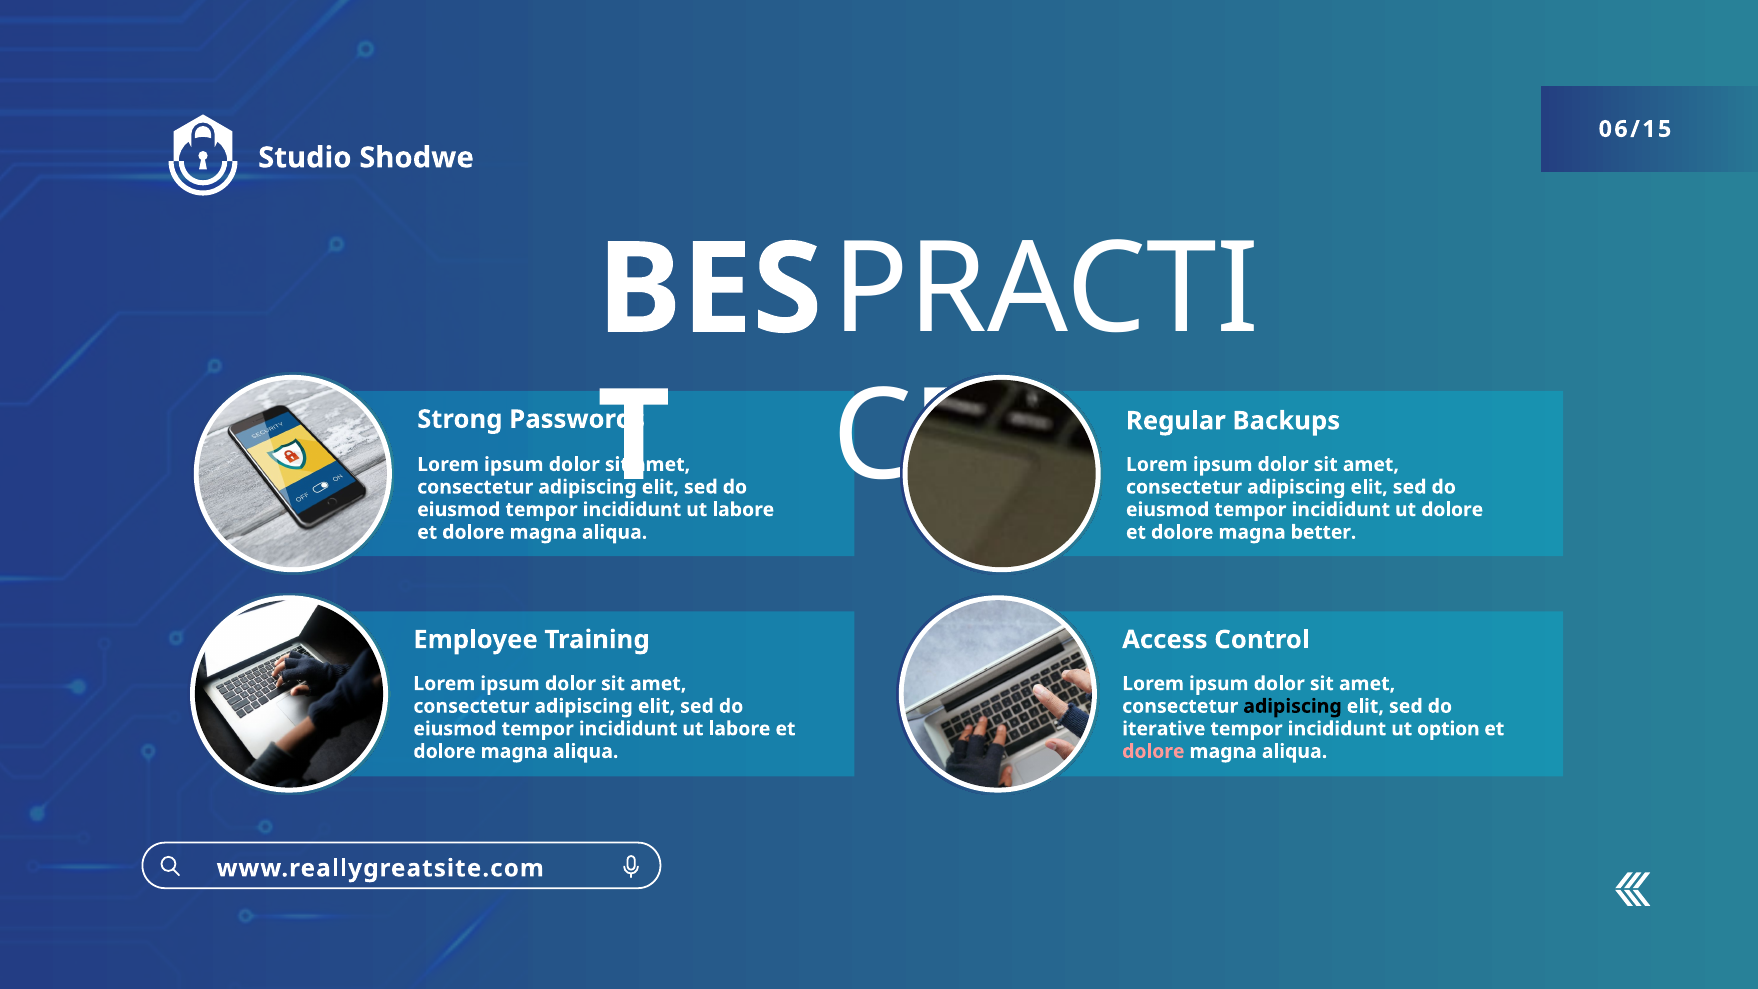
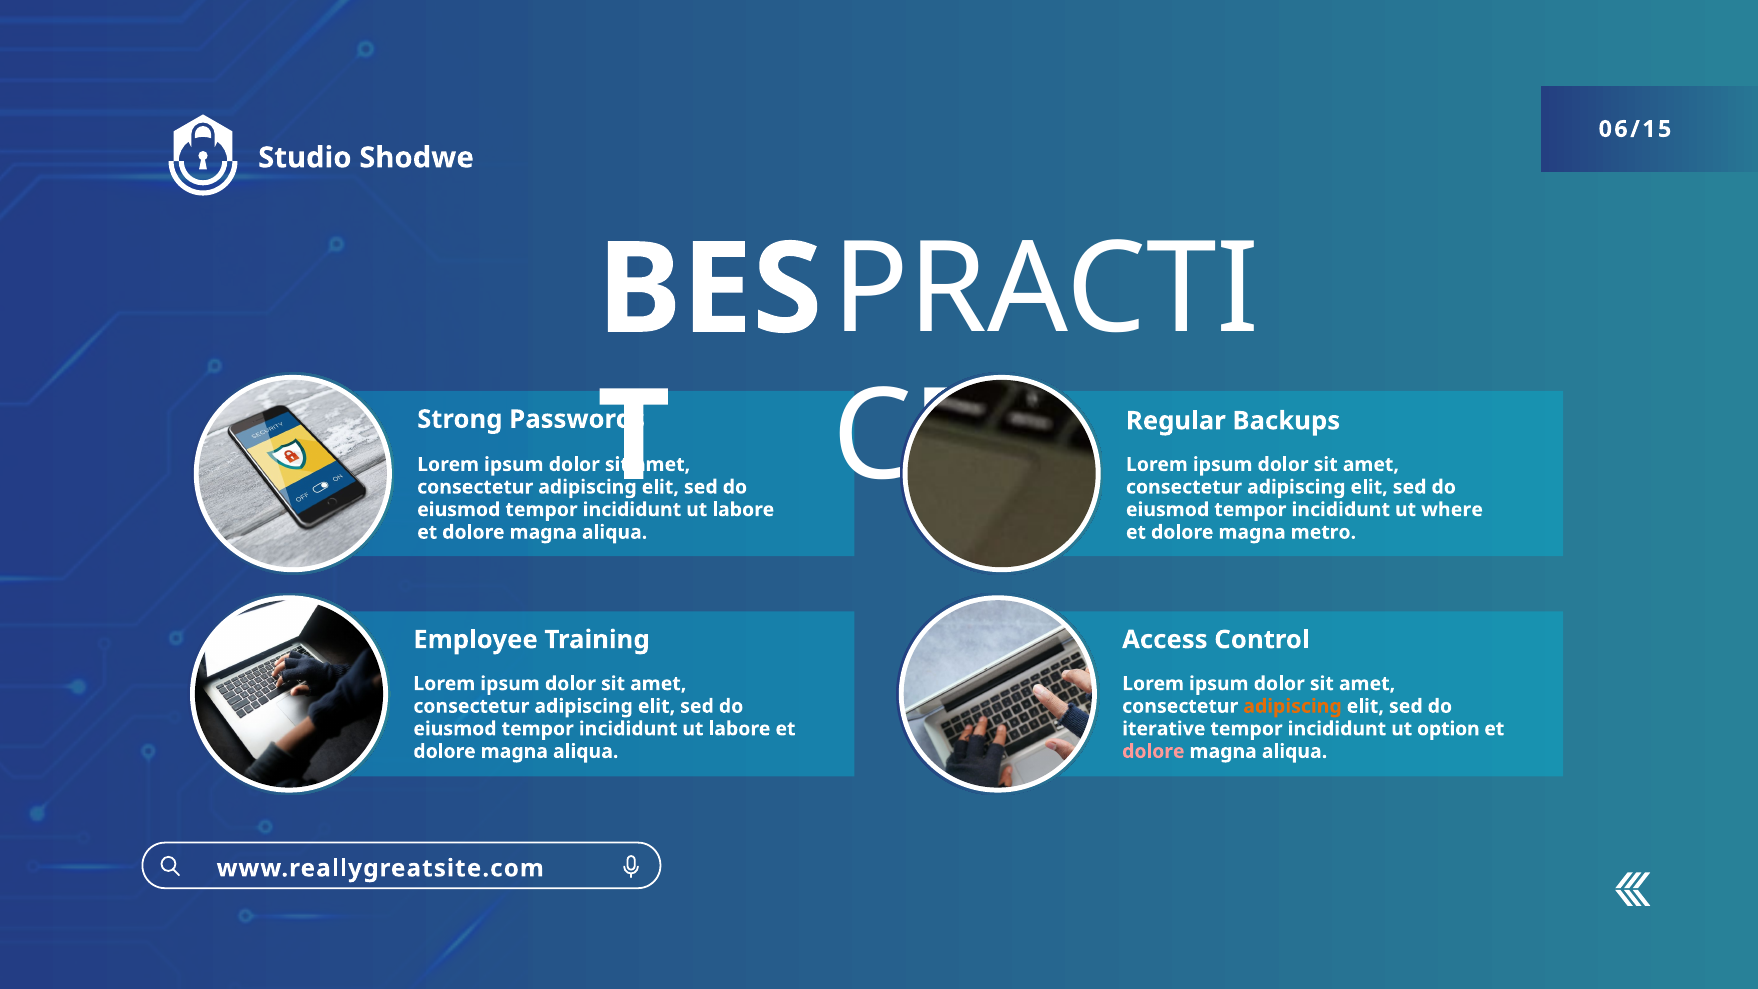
ut dolore: dolore -> where
better: better -> metro
adipiscing at (1292, 706) colour: black -> orange
